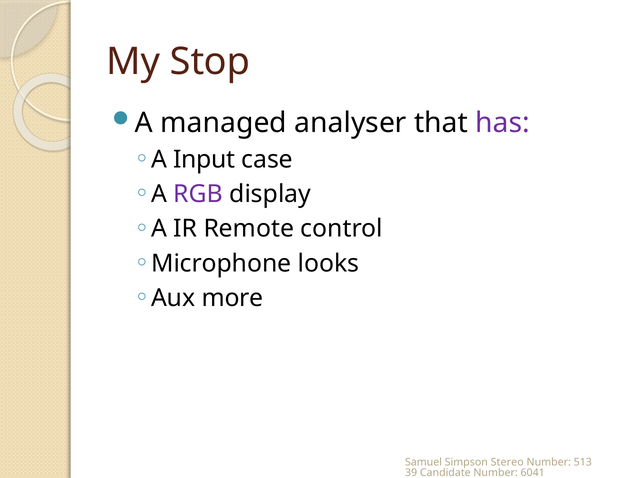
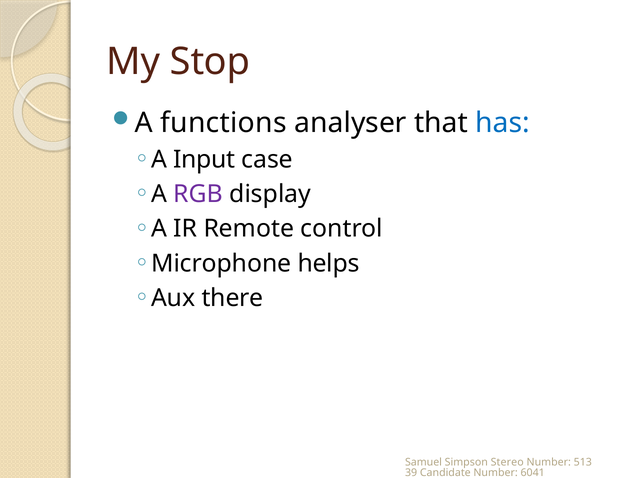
managed: managed -> functions
has colour: purple -> blue
looks: looks -> helps
more: more -> there
